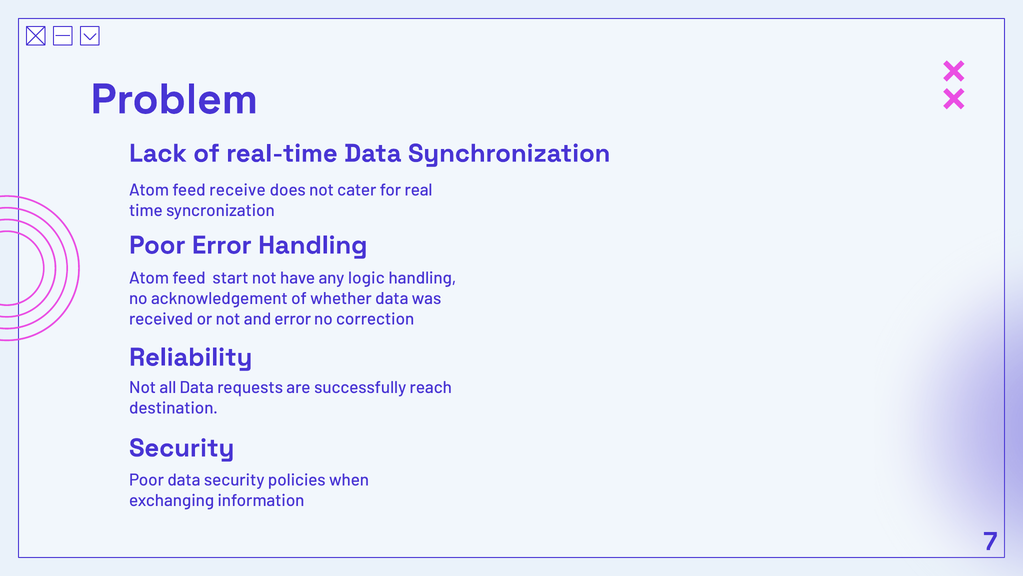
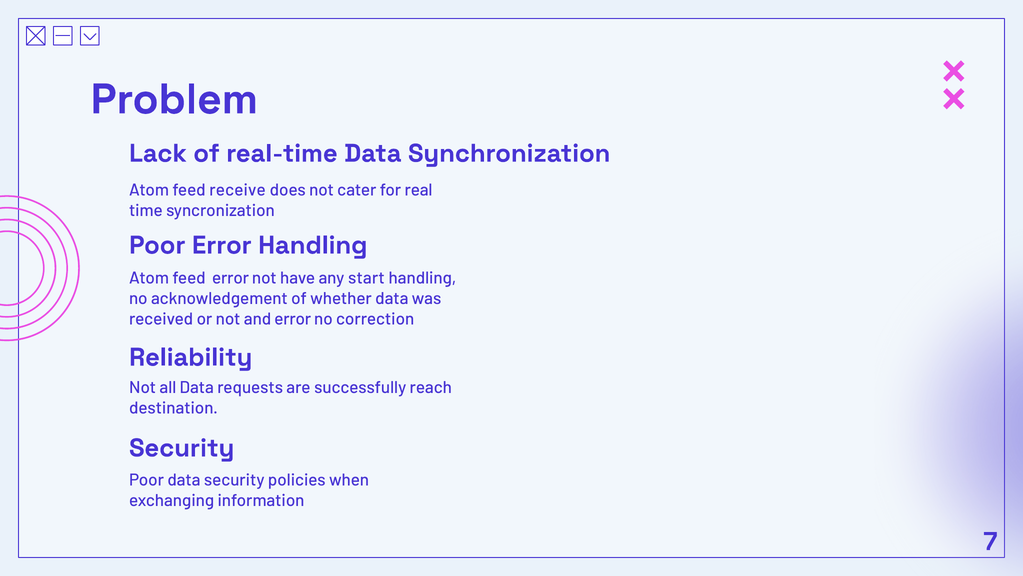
feed start: start -> error
logic: logic -> start
